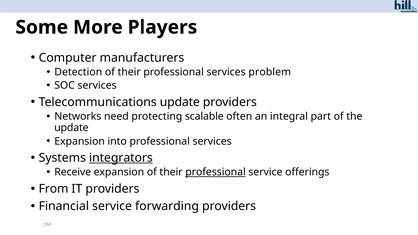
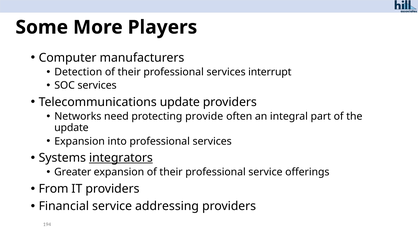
problem: problem -> interrupt
scalable: scalable -> provide
Receive: Receive -> Greater
professional at (216, 172) underline: present -> none
forwarding: forwarding -> addressing
